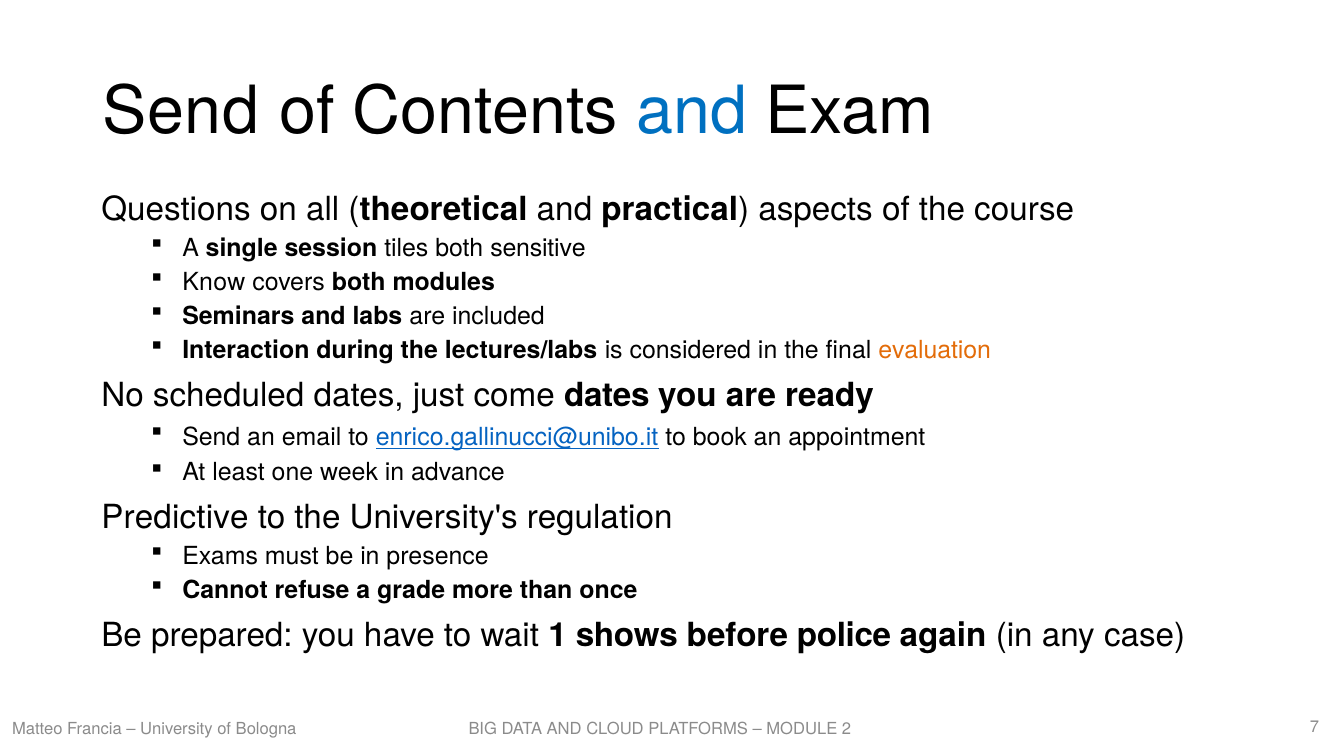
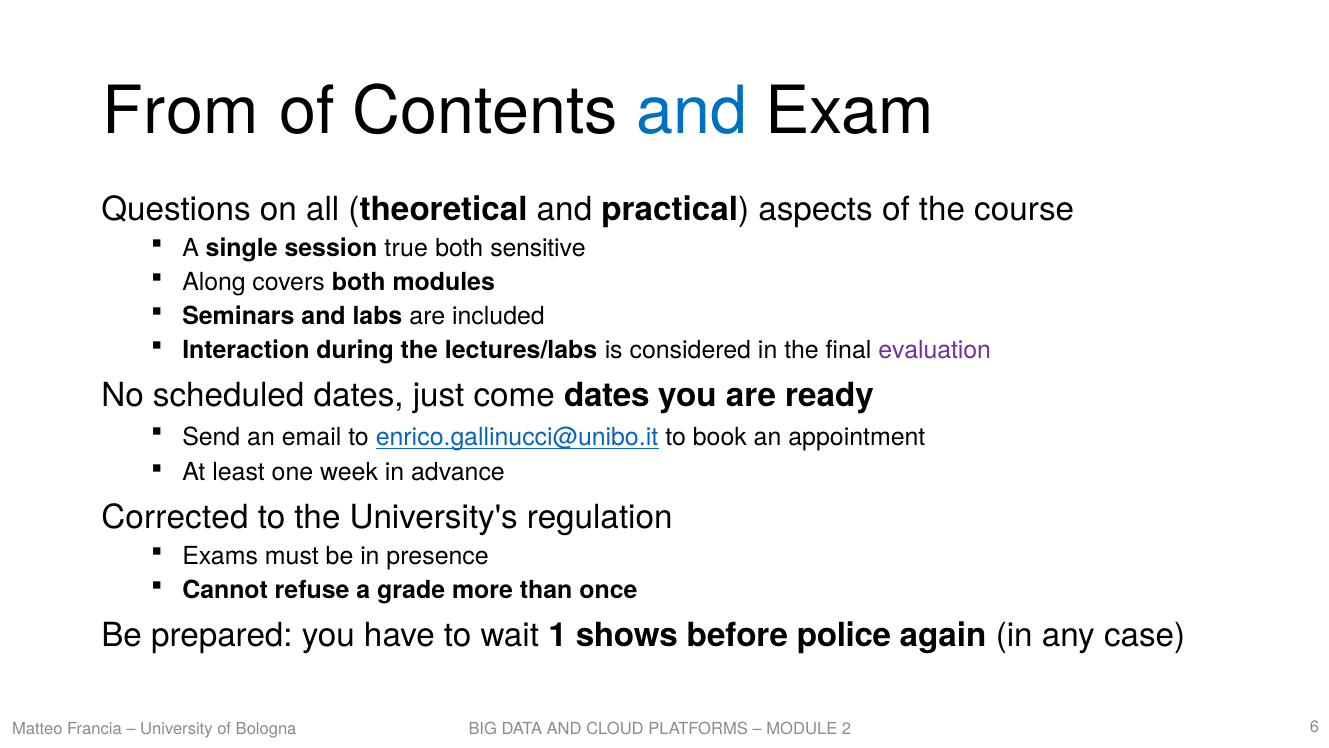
Send at (181, 112): Send -> From
tiles: tiles -> true
Know: Know -> Along
evaluation colour: orange -> purple
Predictive: Predictive -> Corrected
7: 7 -> 6
